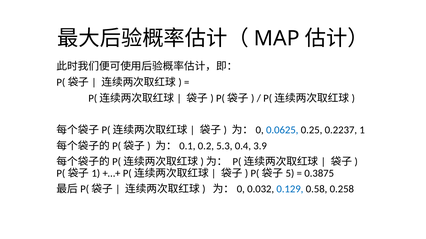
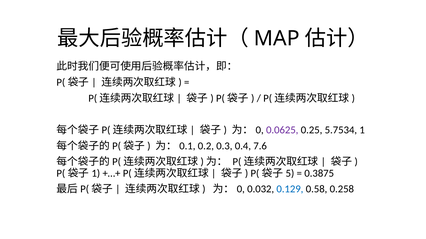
0.0625 colour: blue -> purple
0.2237: 0.2237 -> 5.7534
5.3: 5.3 -> 0.3
3.9: 3.9 -> 7.6
